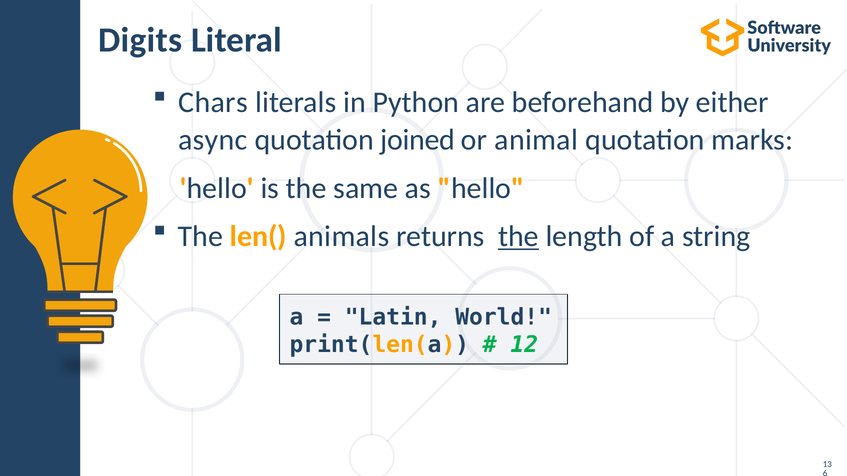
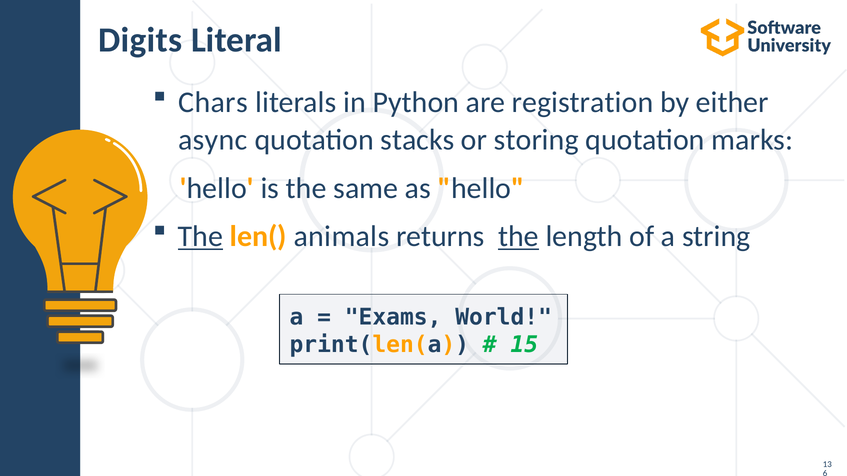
beforehand: beforehand -> registration
joined: joined -> stacks
animal: animal -> storing
The at (200, 237) underline: none -> present
Latin: Latin -> Exams
12: 12 -> 15
